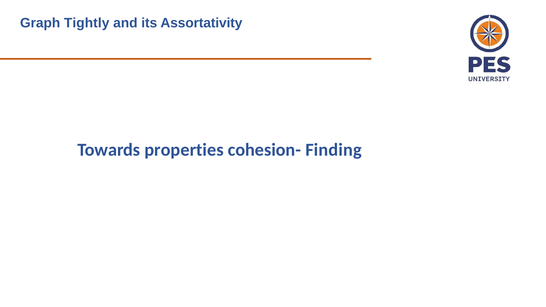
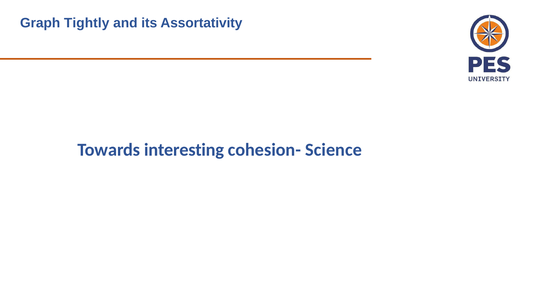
properties: properties -> interesting
Finding: Finding -> Science
